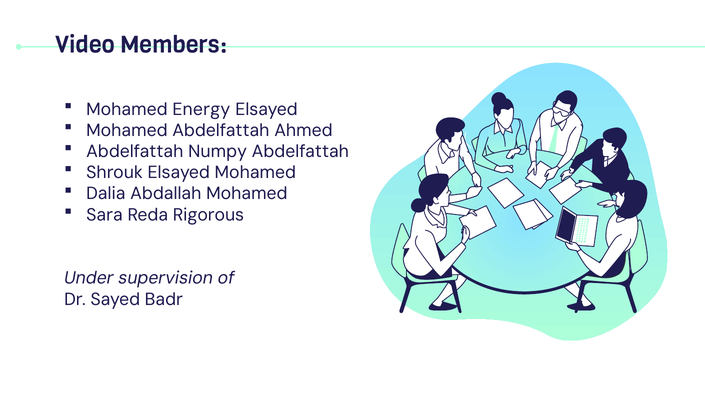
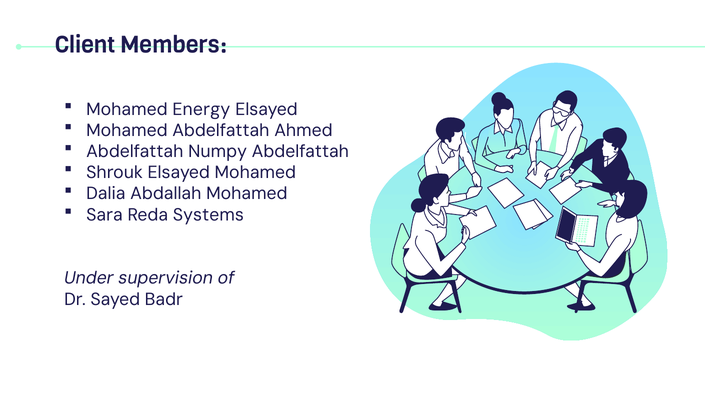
Video: Video -> Client
Rigorous: Rigorous -> Systems
